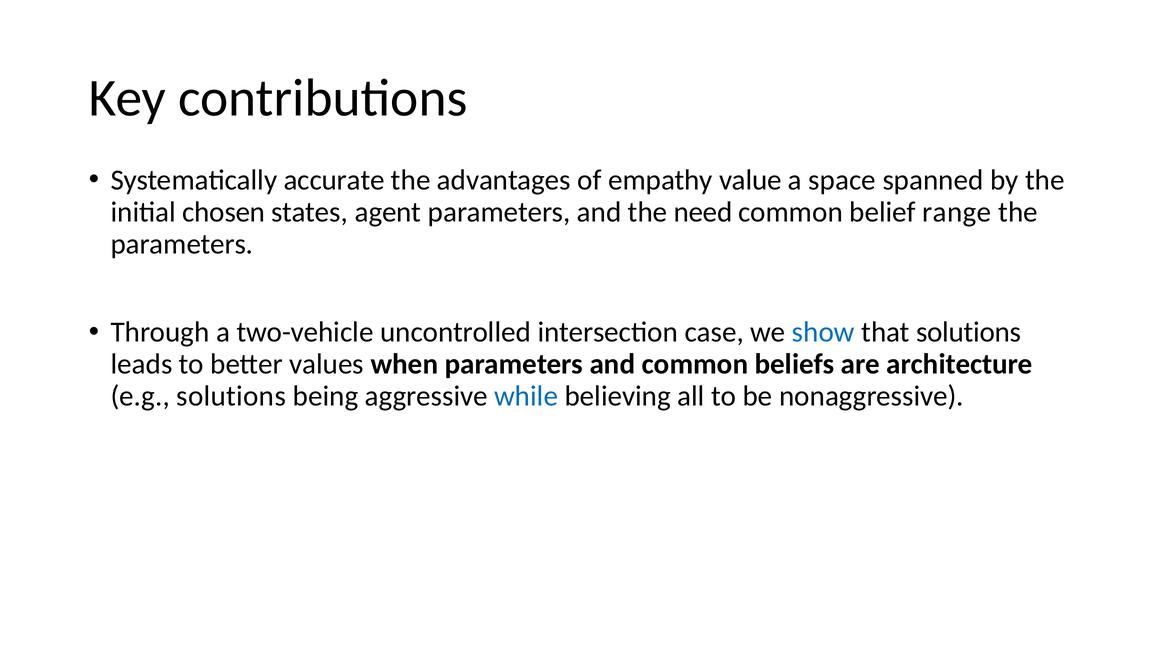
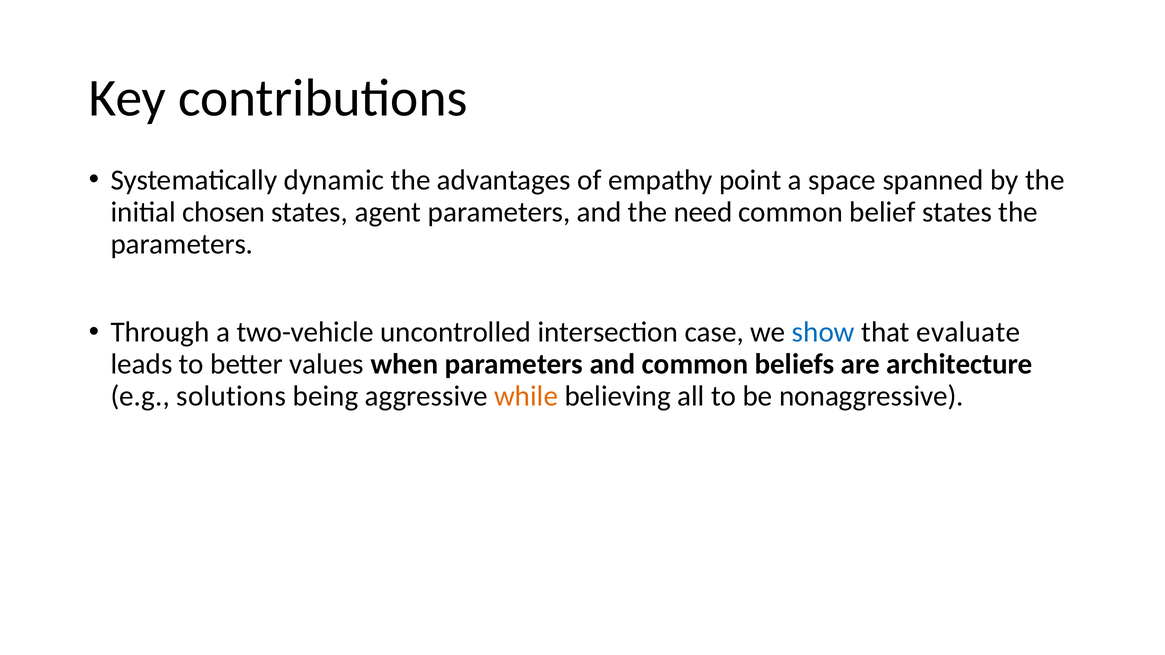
accurate: accurate -> dynamic
value: value -> point
belief range: range -> states
that solutions: solutions -> evaluate
while colour: blue -> orange
